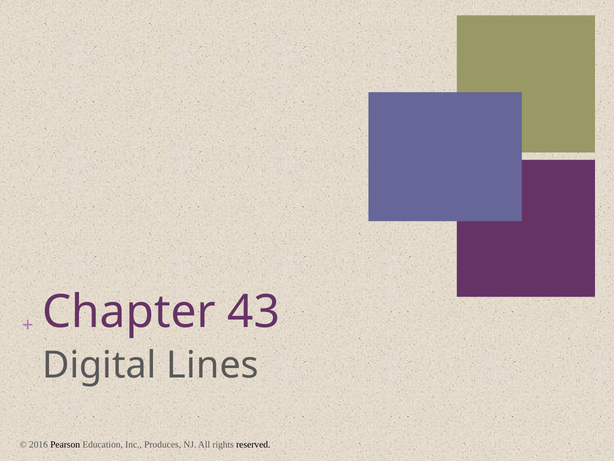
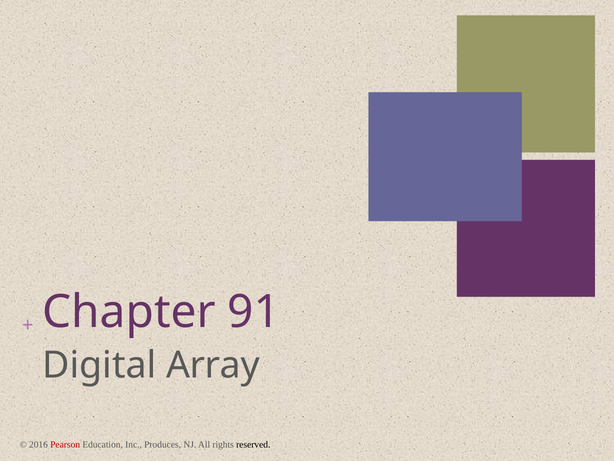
43: 43 -> 91
Lines: Lines -> Array
Pearson colour: black -> red
